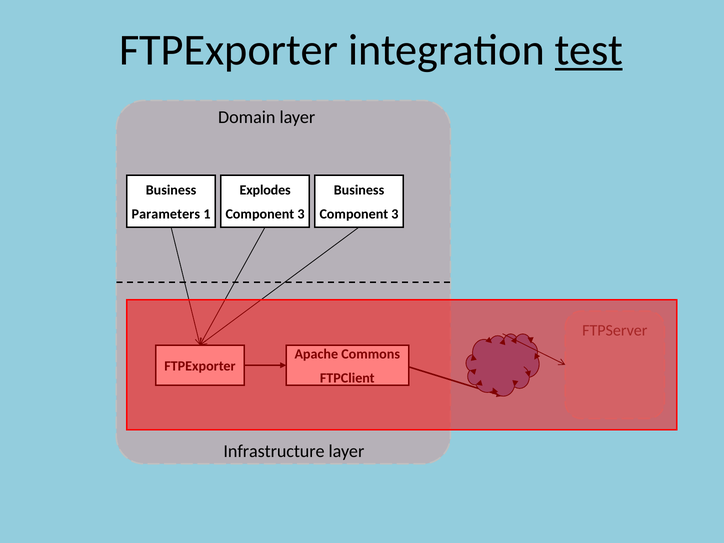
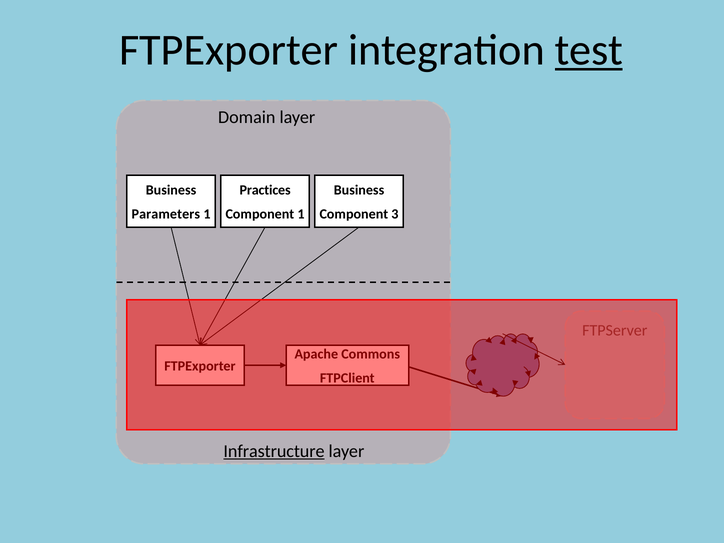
Explodes: Explodes -> Practices
3 at (301, 214): 3 -> 1
Infrastructure underline: none -> present
